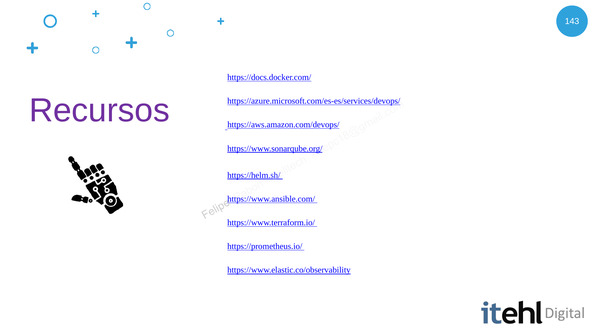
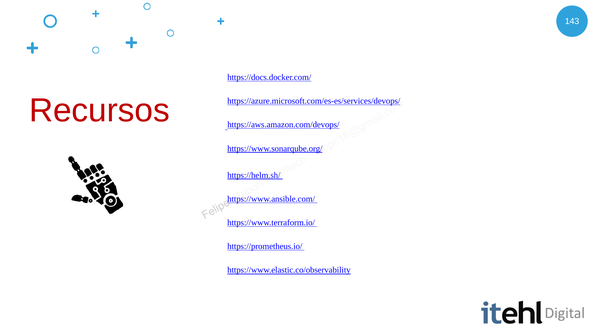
Recursos colour: purple -> red
